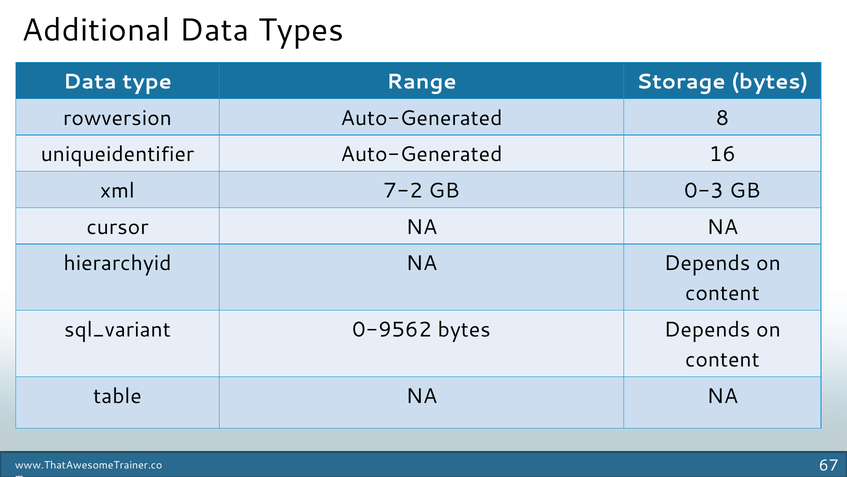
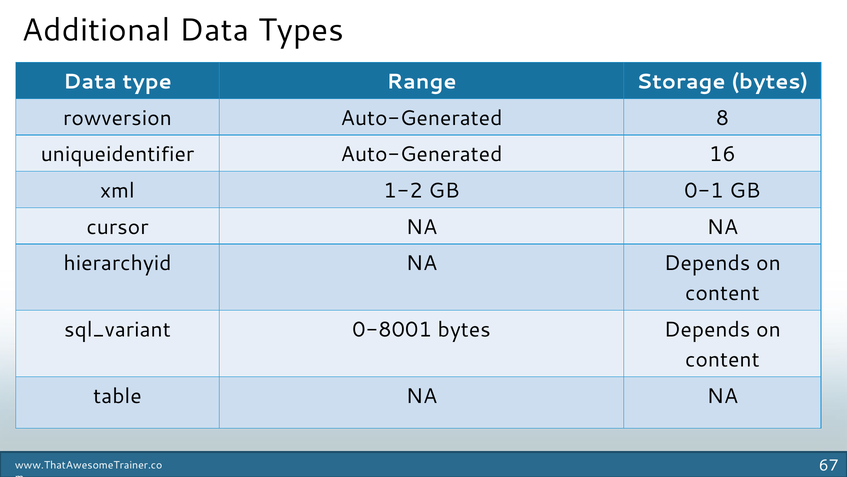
7-2: 7-2 -> 1-2
0-3: 0-3 -> 0-1
0-9562: 0-9562 -> 0-8001
